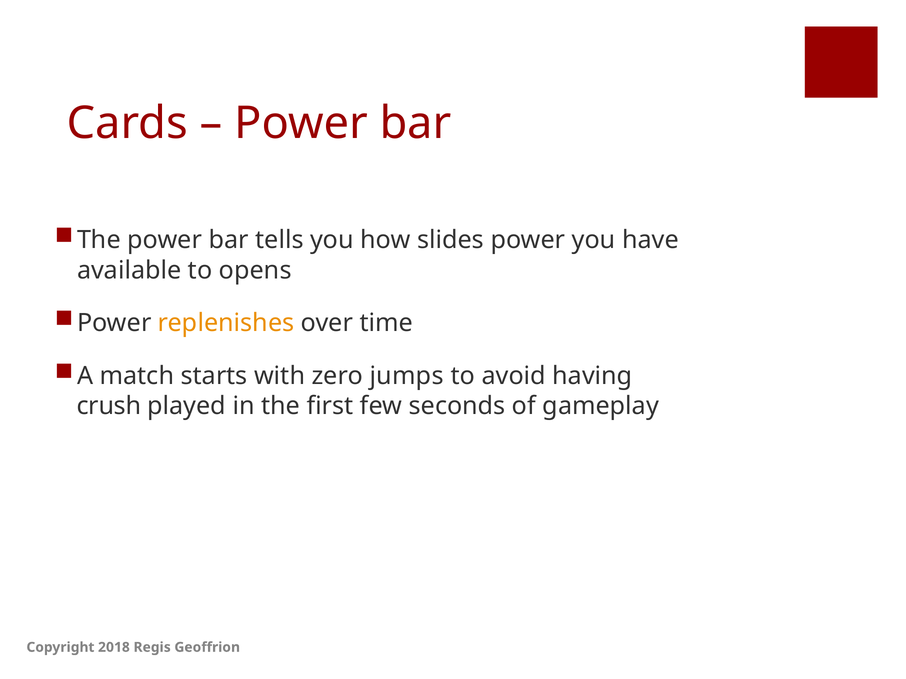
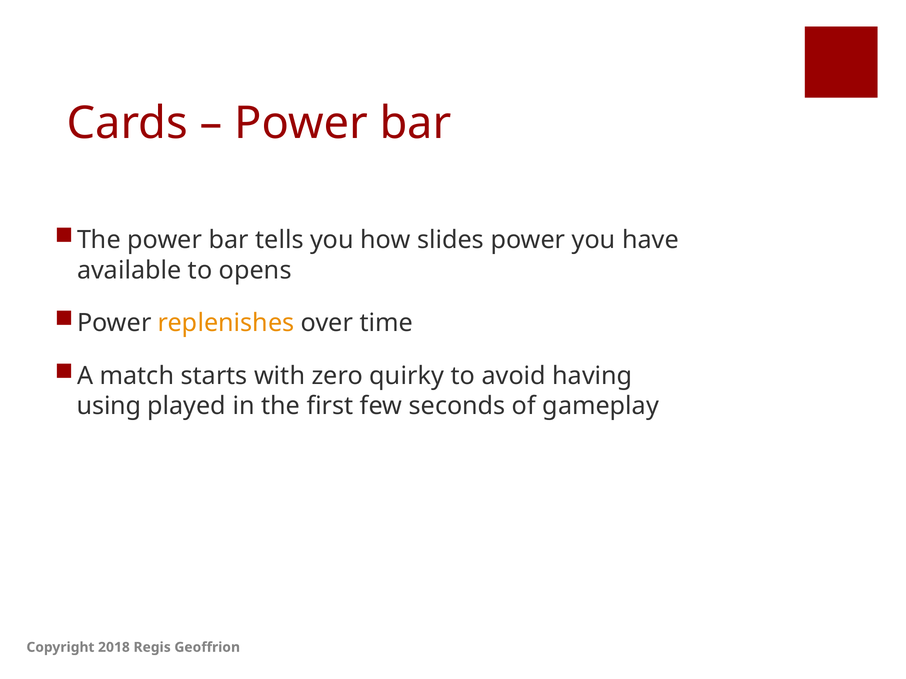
jumps: jumps -> quirky
crush: crush -> using
